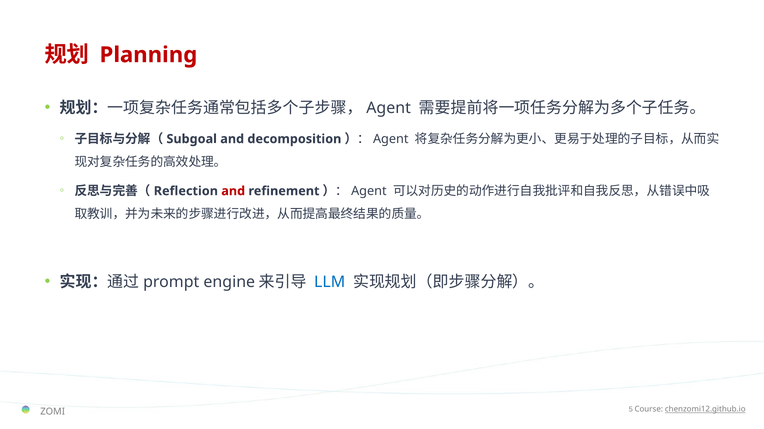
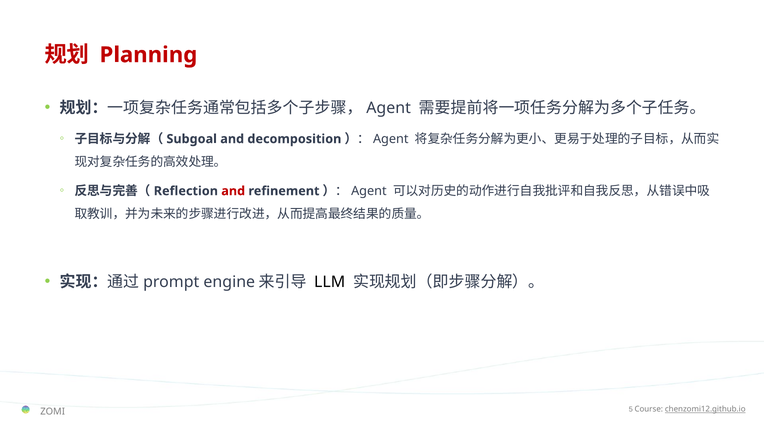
LLM colour: blue -> black
